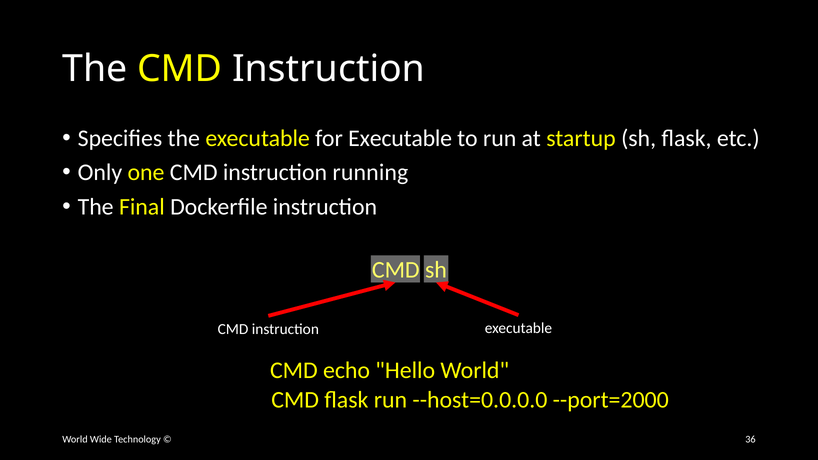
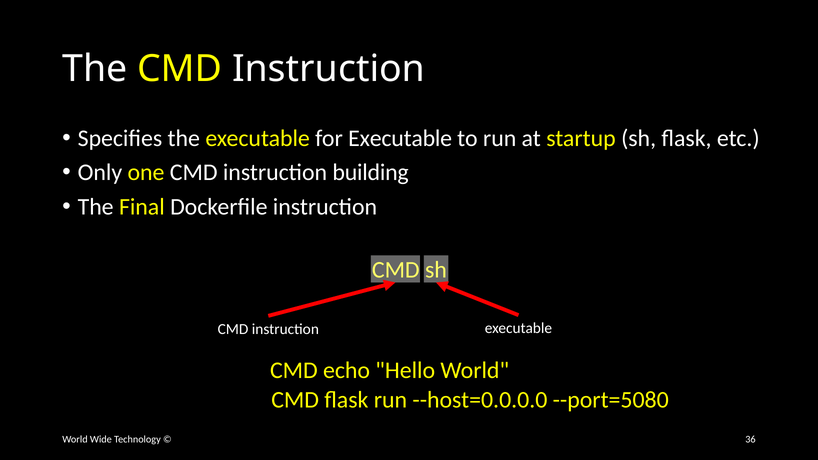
running: running -> building
--port=2000: --port=2000 -> --port=5080
